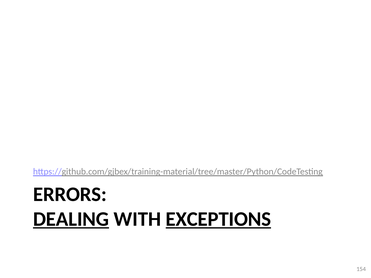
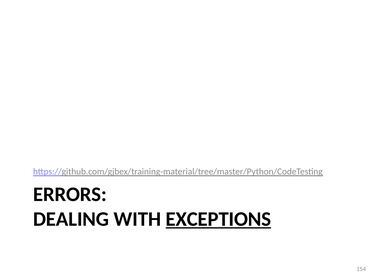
DEALING underline: present -> none
